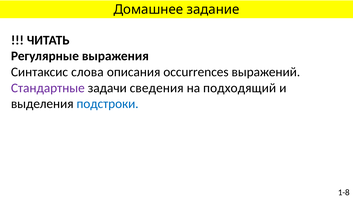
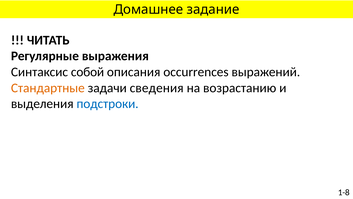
слова: слова -> собой
Стандартные colour: purple -> orange
подходящий: подходящий -> возрастанию
